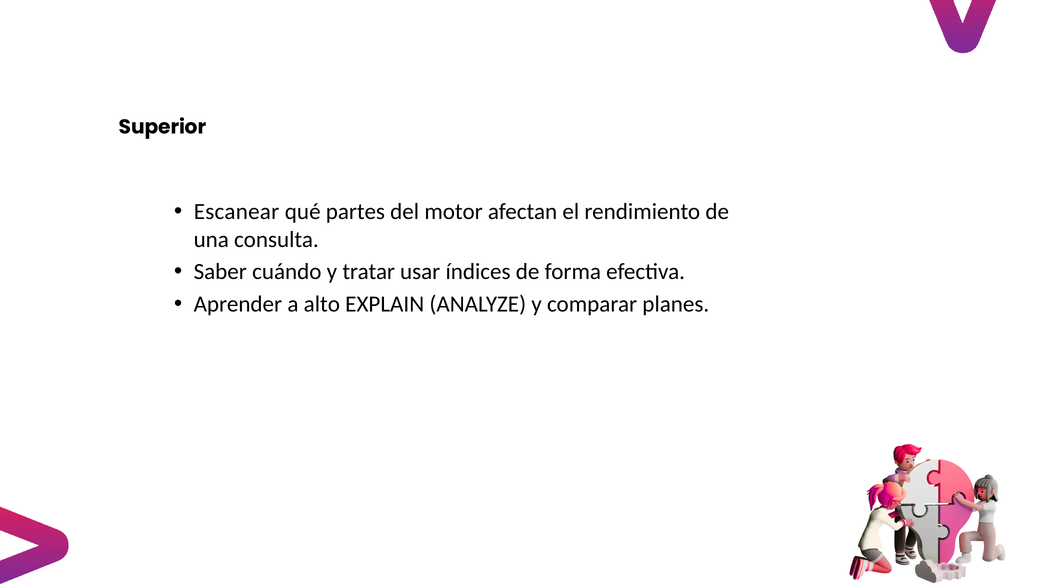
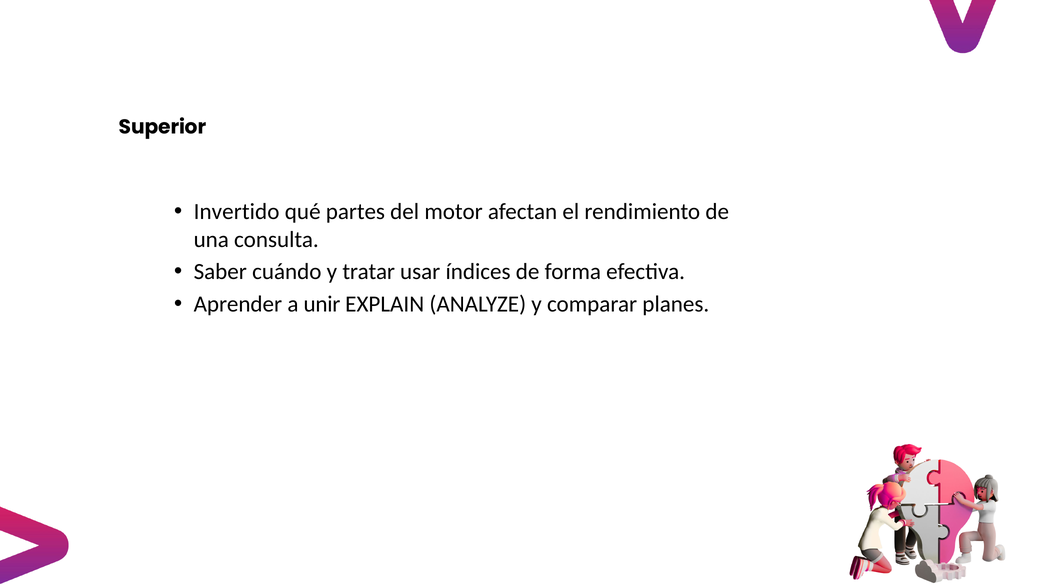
Escanear: Escanear -> Invertido
alto: alto -> unir
